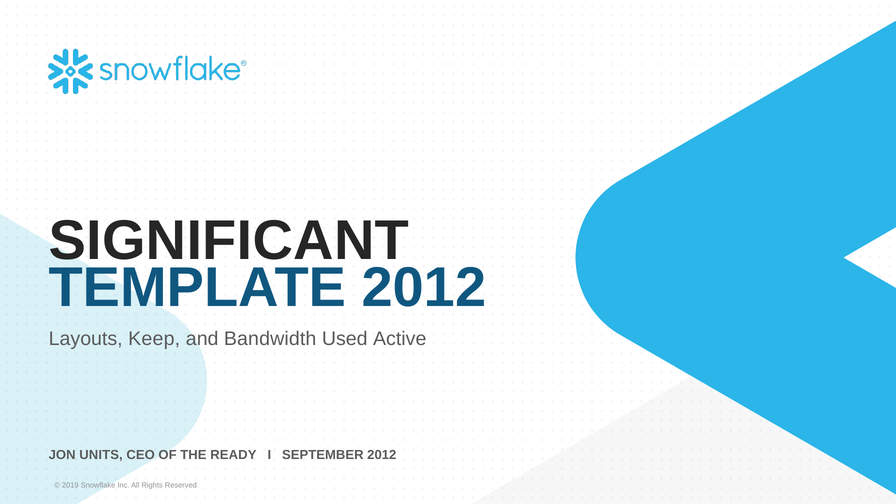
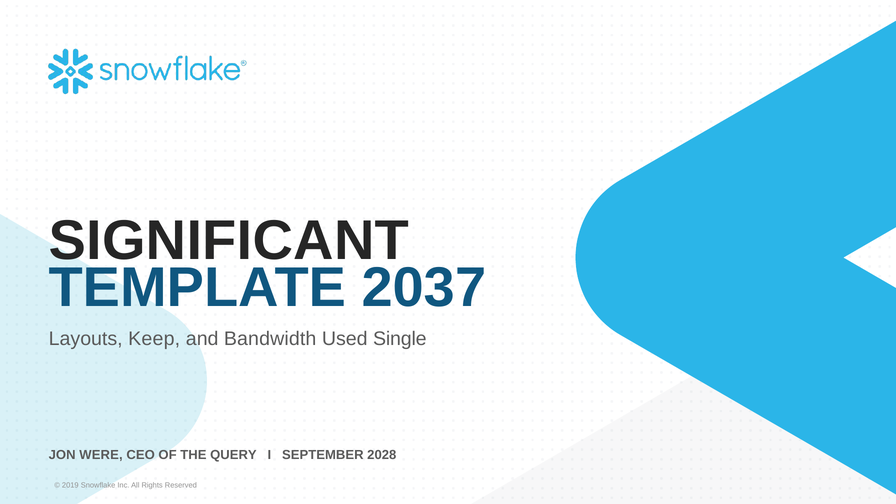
TEMPLATE 2012: 2012 -> 2037
Active: Active -> Single
UNITS: UNITS -> WERE
READY: READY -> QUERY
SEPTEMBER 2012: 2012 -> 2028
